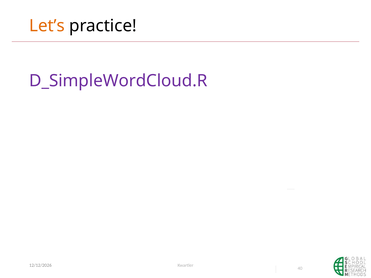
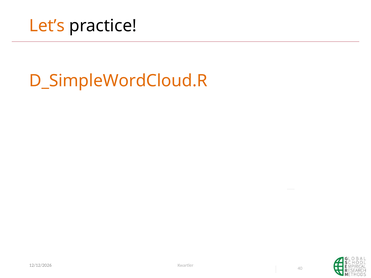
D_SimpleWordCloud.R colour: purple -> orange
